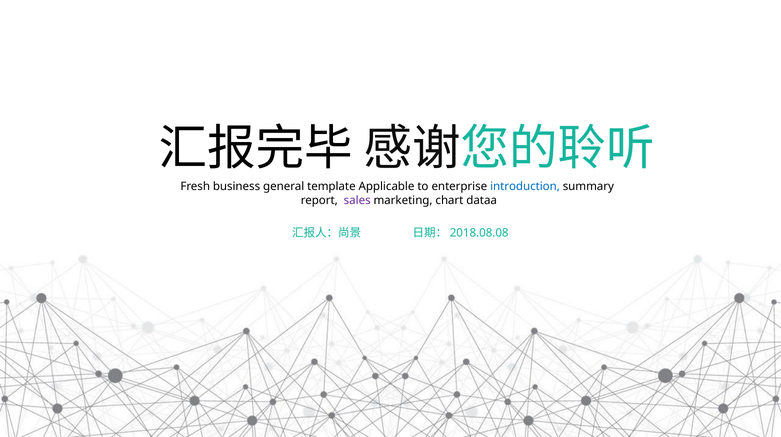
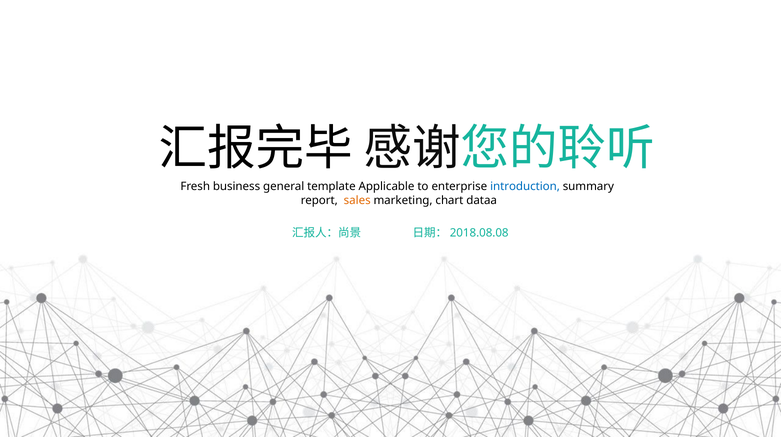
sales colour: purple -> orange
